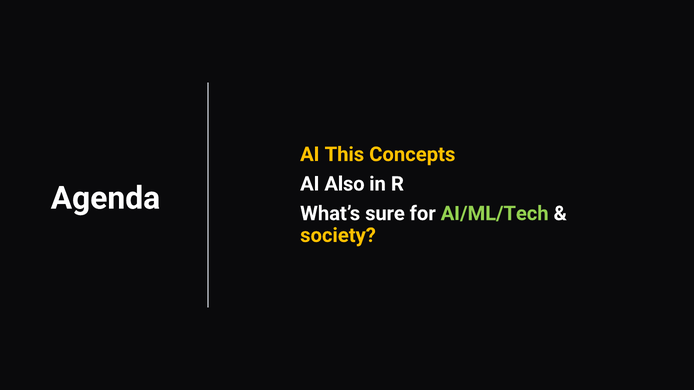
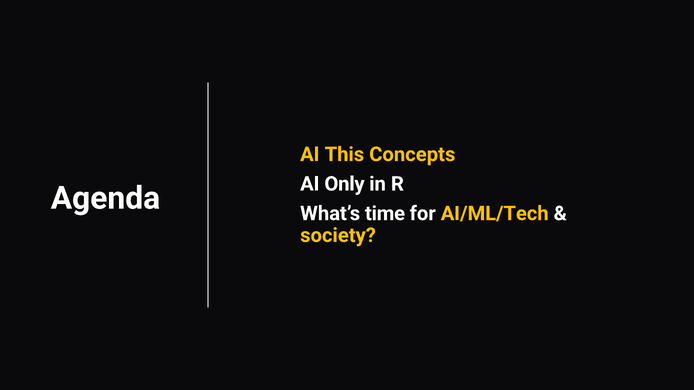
Also: Also -> Only
sure: sure -> time
AI/ML/Tech colour: light green -> yellow
